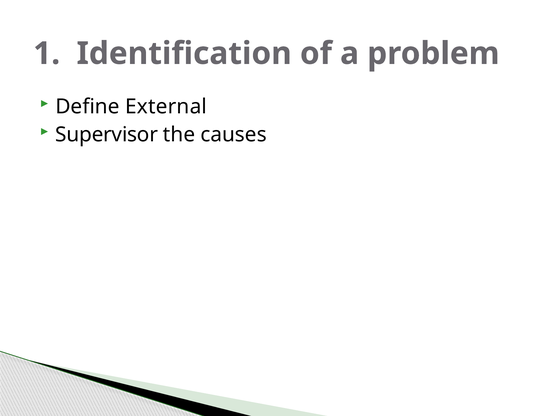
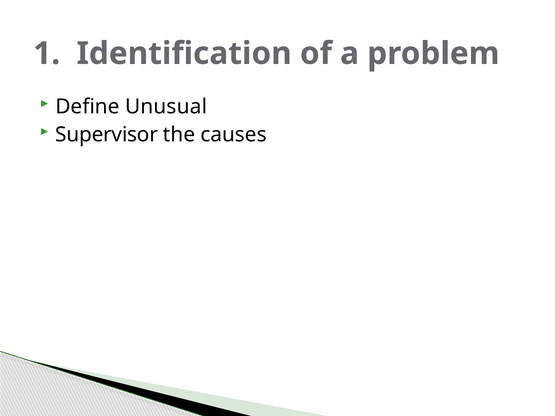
External: External -> Unusual
